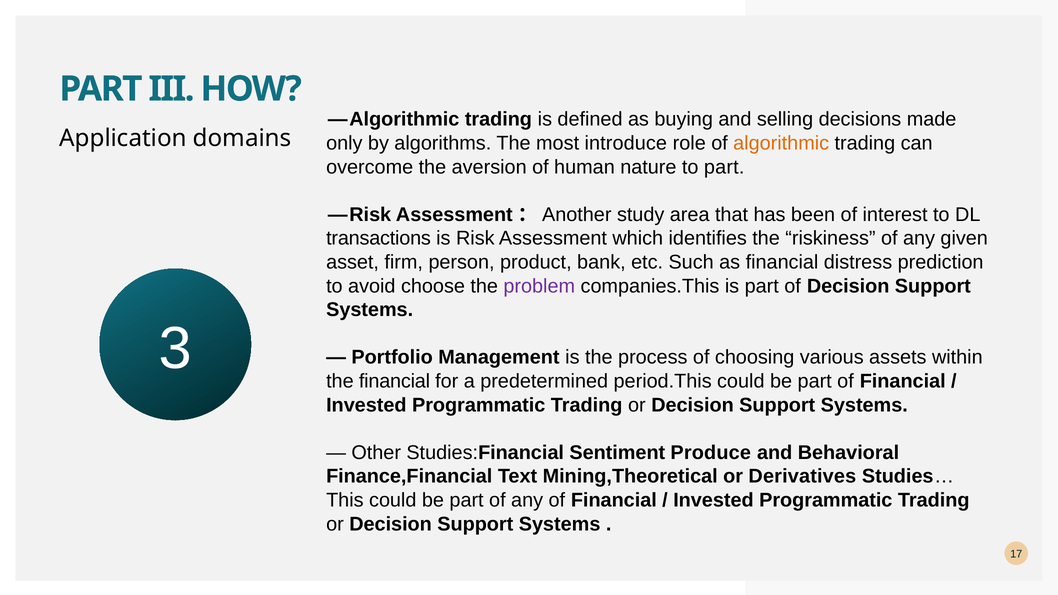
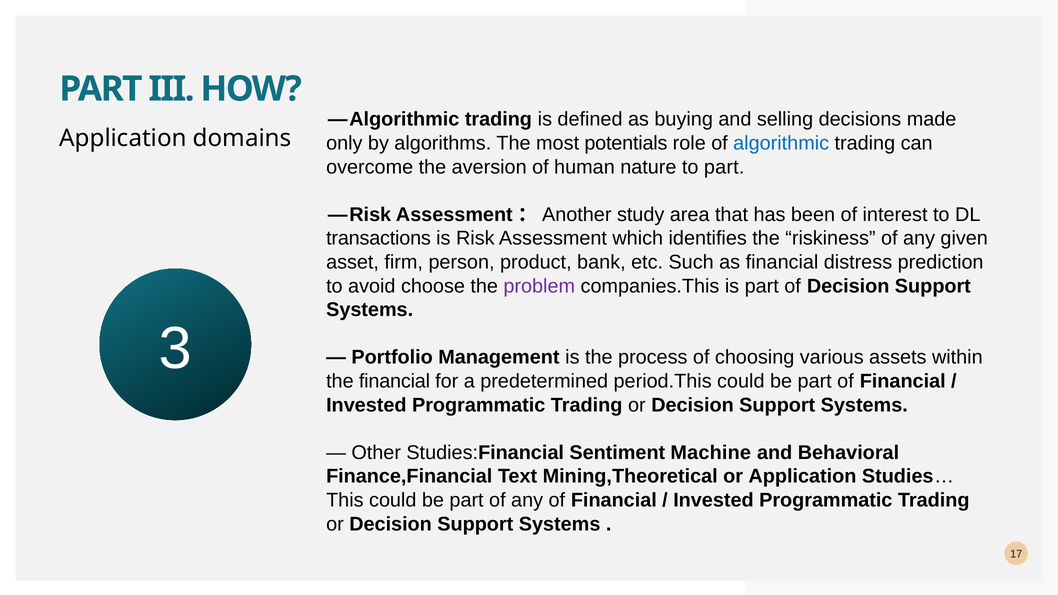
introduce: introduce -> potentials
algorithmic at (781, 143) colour: orange -> blue
Produce: Produce -> Machine
or Derivatives: Derivatives -> Application
